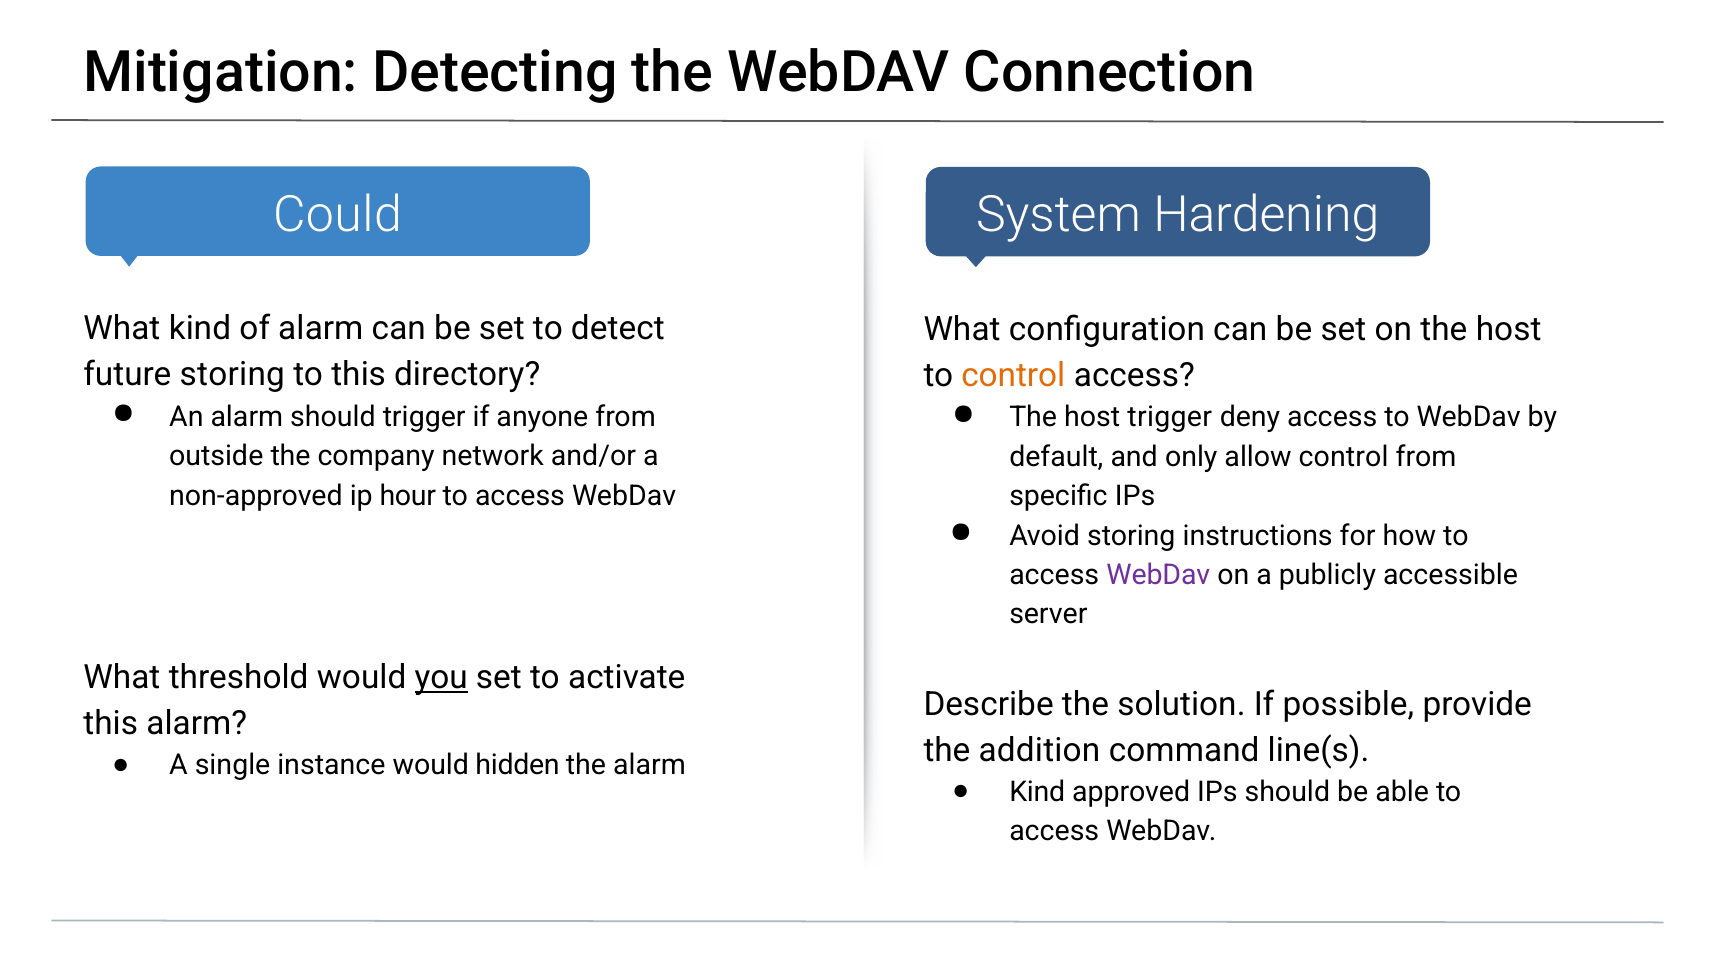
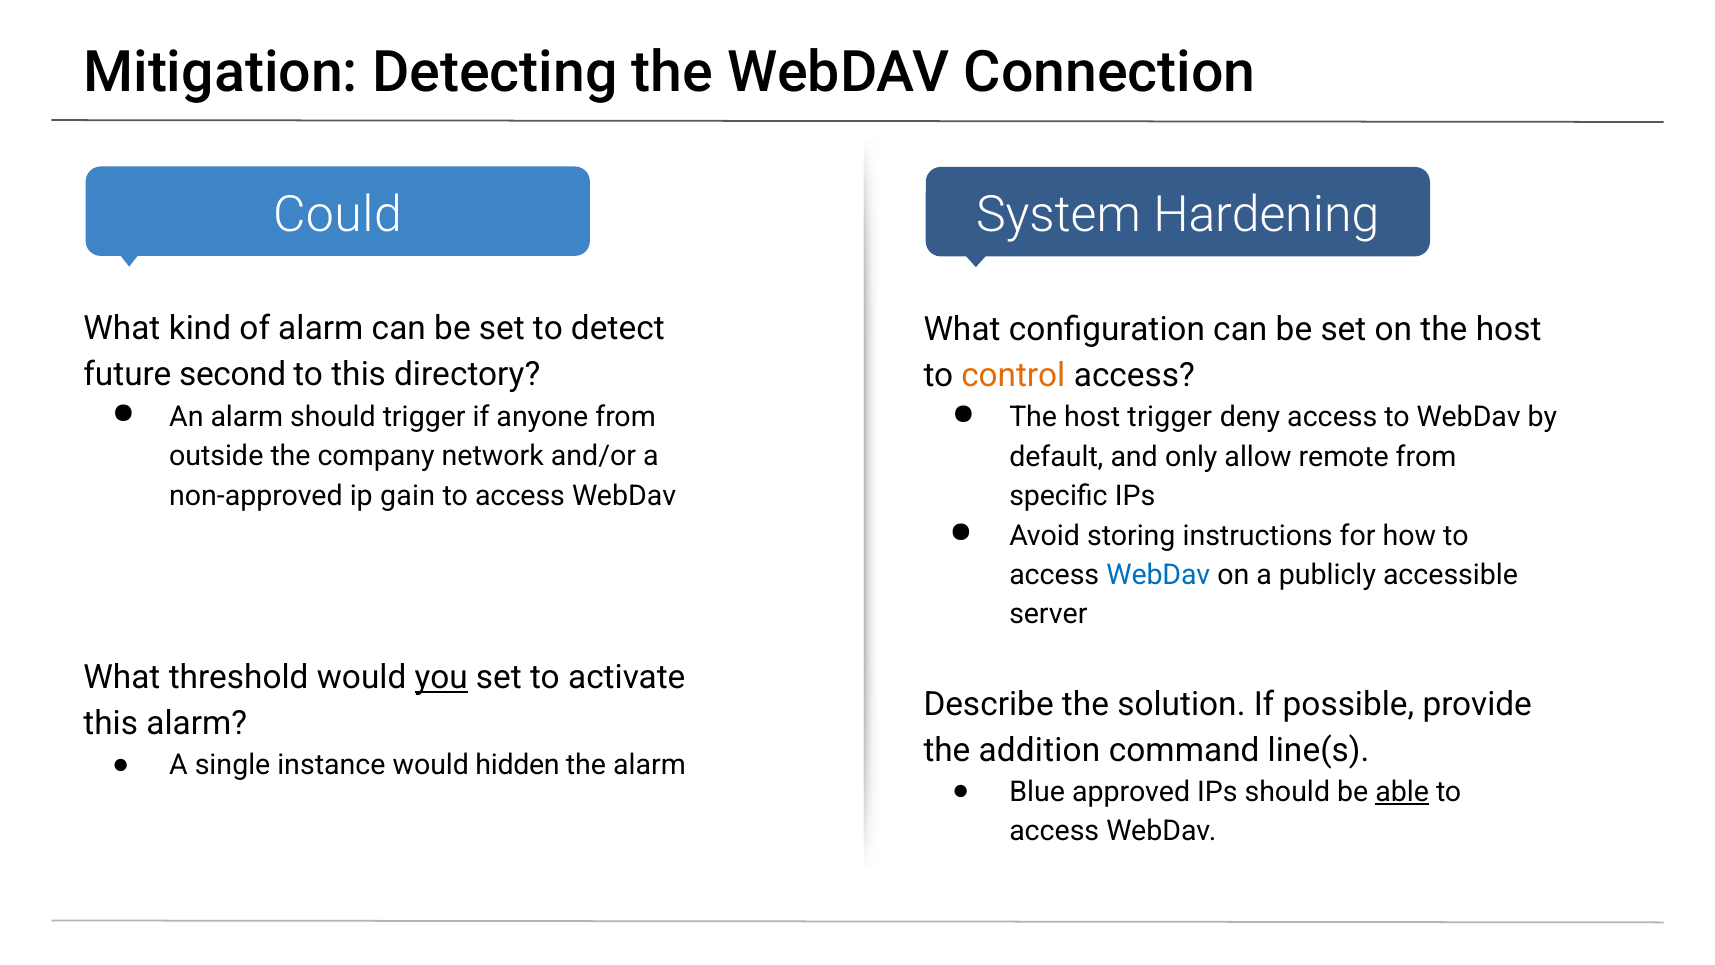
future storing: storing -> second
allow control: control -> remote
hour: hour -> gain
WebDav at (1158, 575) colour: purple -> blue
Kind at (1037, 792): Kind -> Blue
able underline: none -> present
